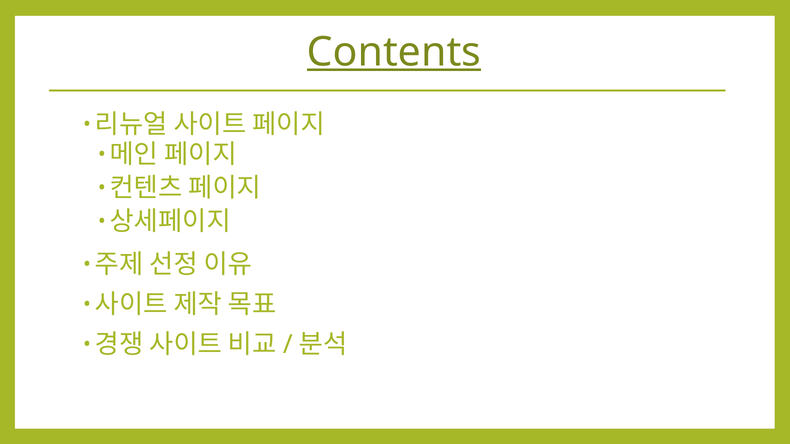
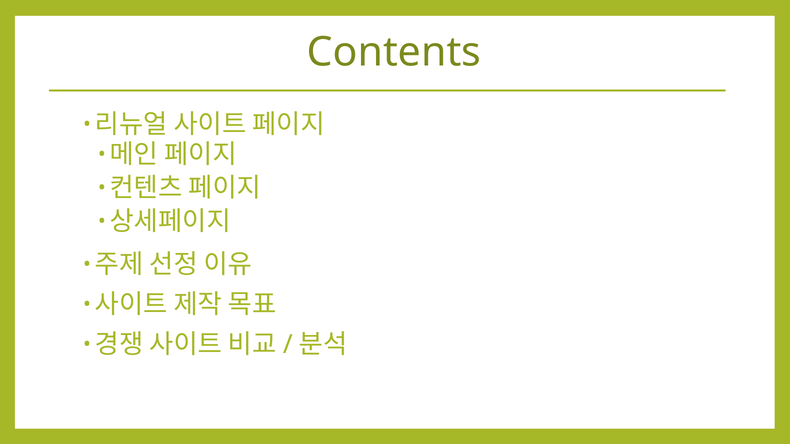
Contents underline: present -> none
